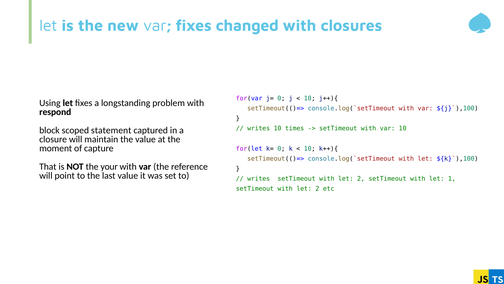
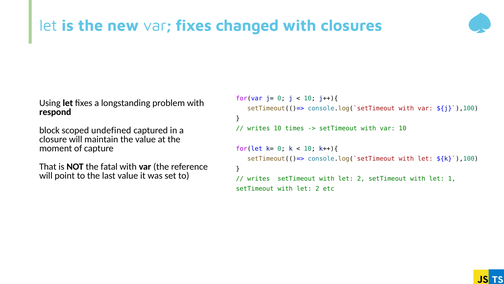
statement: statement -> undefined
your: your -> fatal
